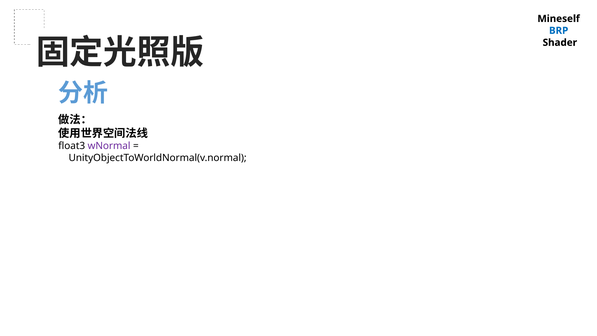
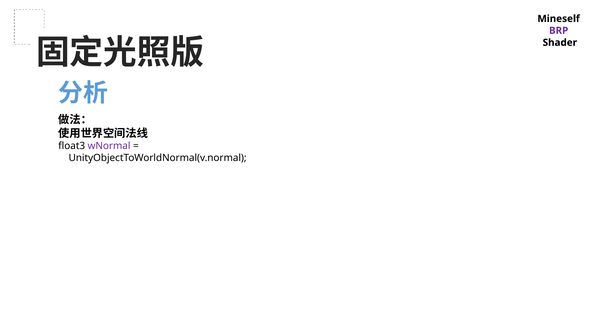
BRP colour: blue -> purple
